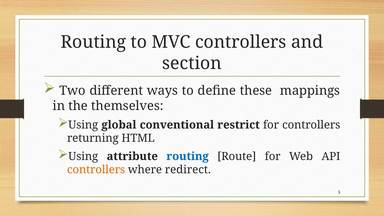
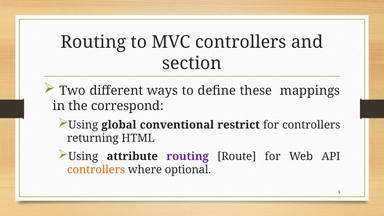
themselves: themselves -> correspond
routing at (188, 156) colour: blue -> purple
redirect: redirect -> optional
